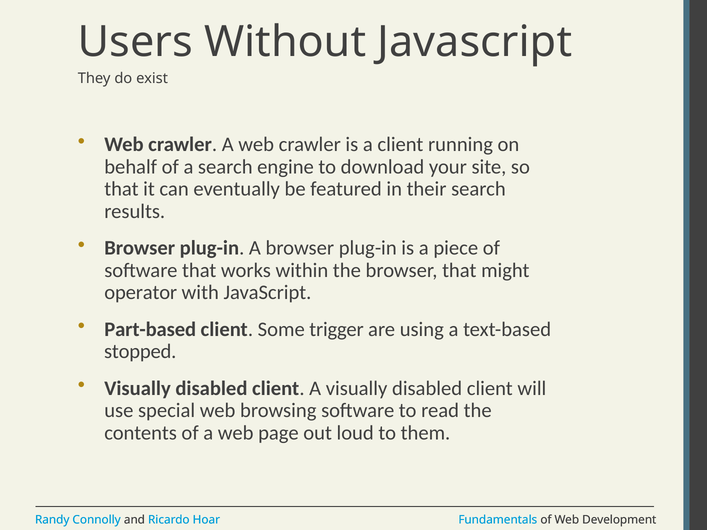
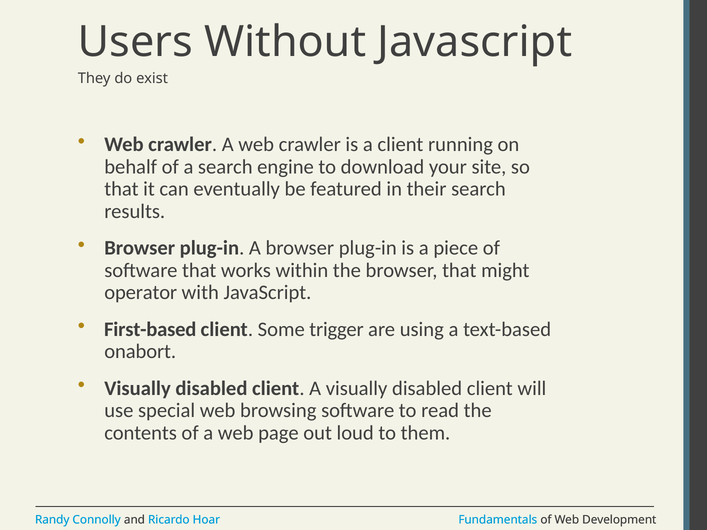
Part-based: Part-based -> First-based
stopped: stopped -> onabort
